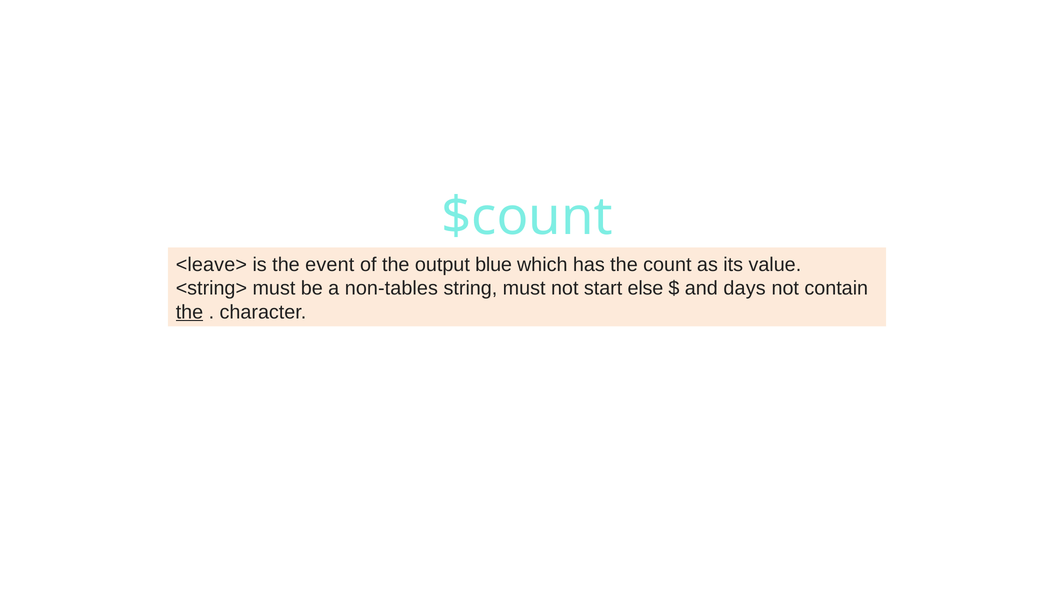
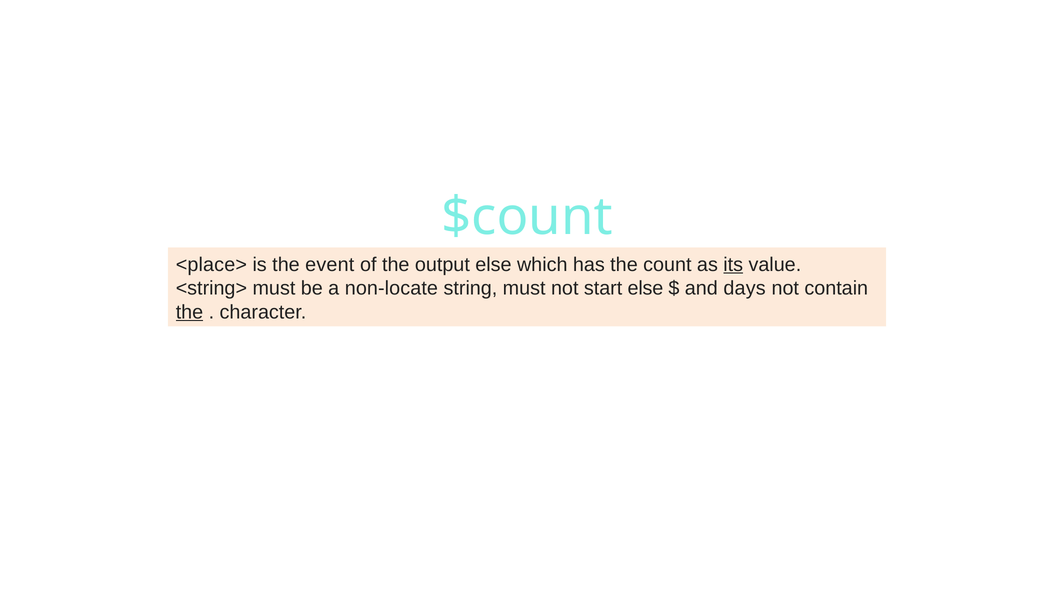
<leave>: <leave> -> <place>
output blue: blue -> else
its underline: none -> present
non-tables: non-tables -> non-locate
